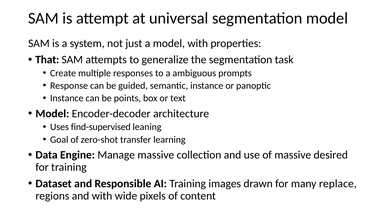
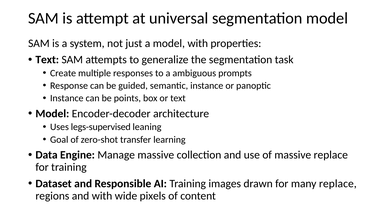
That at (47, 60): That -> Text
find-supervised: find-supervised -> legs-supervised
massive desired: desired -> replace
